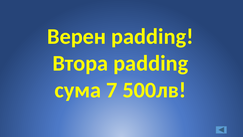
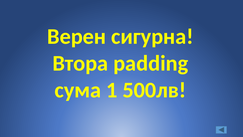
Верен padding: padding -> сигурна
7: 7 -> 1
